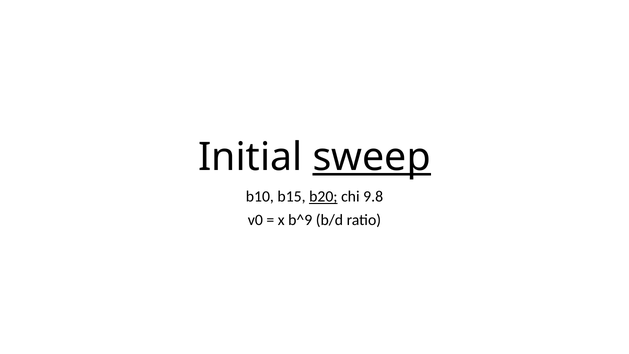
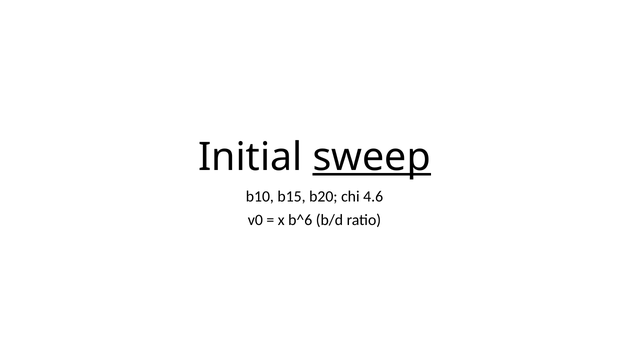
b20 underline: present -> none
9.8: 9.8 -> 4.6
b^9: b^9 -> b^6
